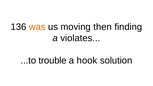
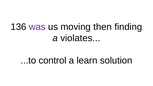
was colour: orange -> purple
trouble: trouble -> control
hook: hook -> learn
